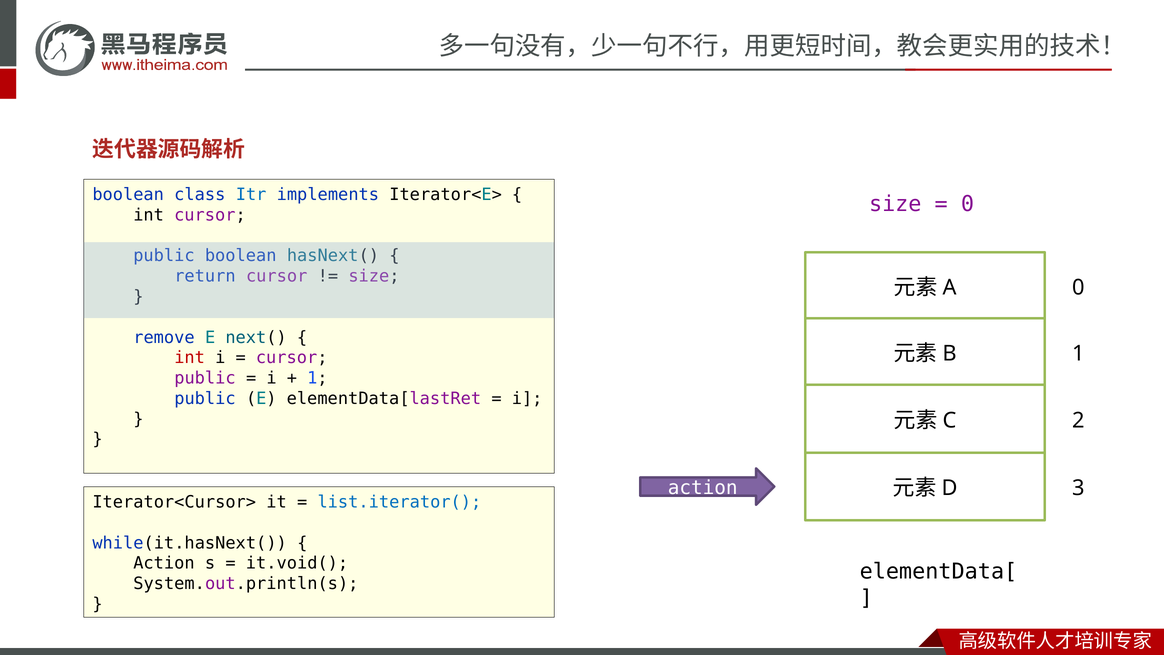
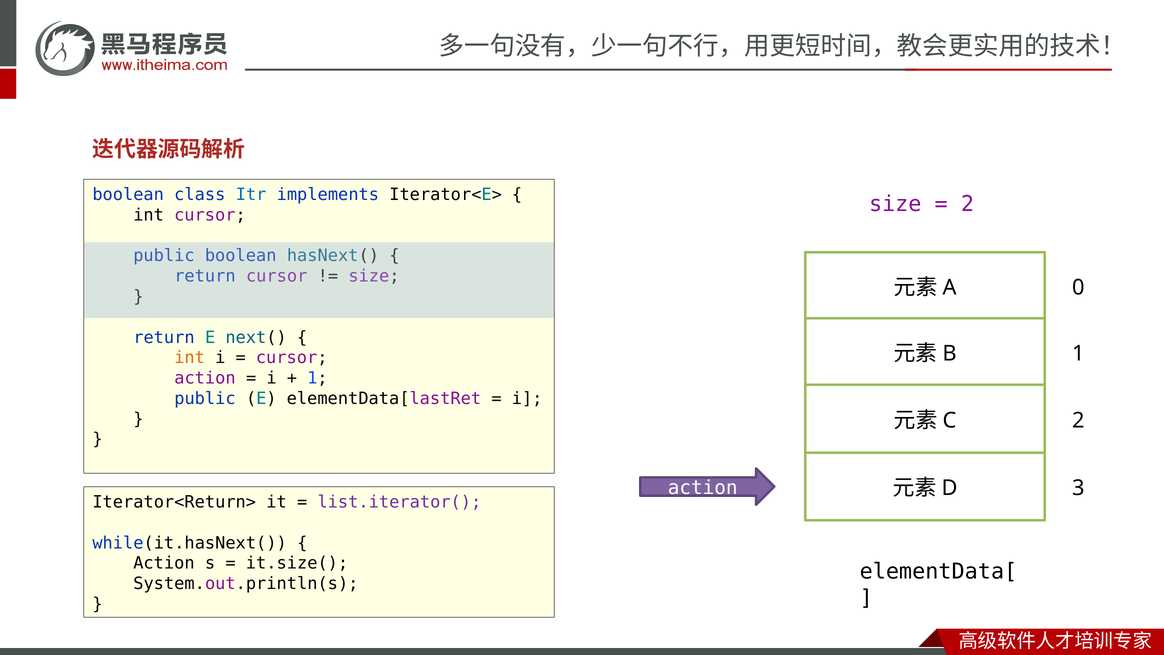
0 at (967, 204): 0 -> 2
remove at (164, 337): remove -> return
int at (190, 358) colour: red -> orange
public at (205, 378): public -> action
Iterator<Cursor>: Iterator<Cursor> -> Iterator<Return>
list.iterator( colour: blue -> purple
it.void(: it.void( -> it.size(
